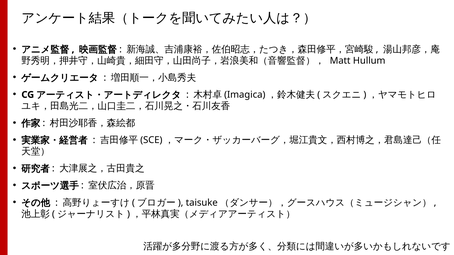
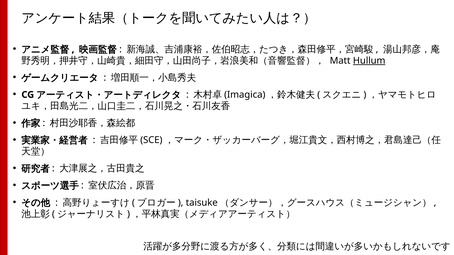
Hullum underline: none -> present
